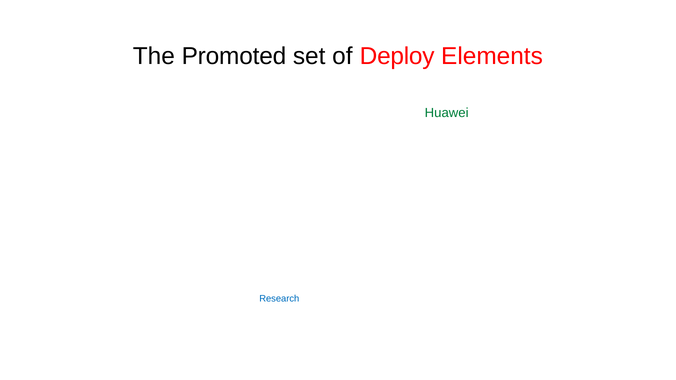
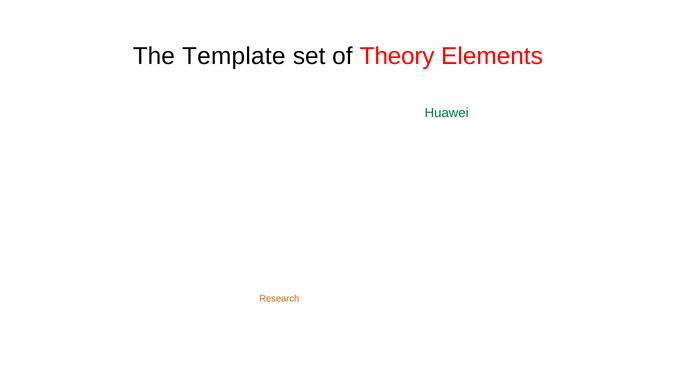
Promoted: Promoted -> Template
Deploy: Deploy -> Theory
Research colour: blue -> orange
